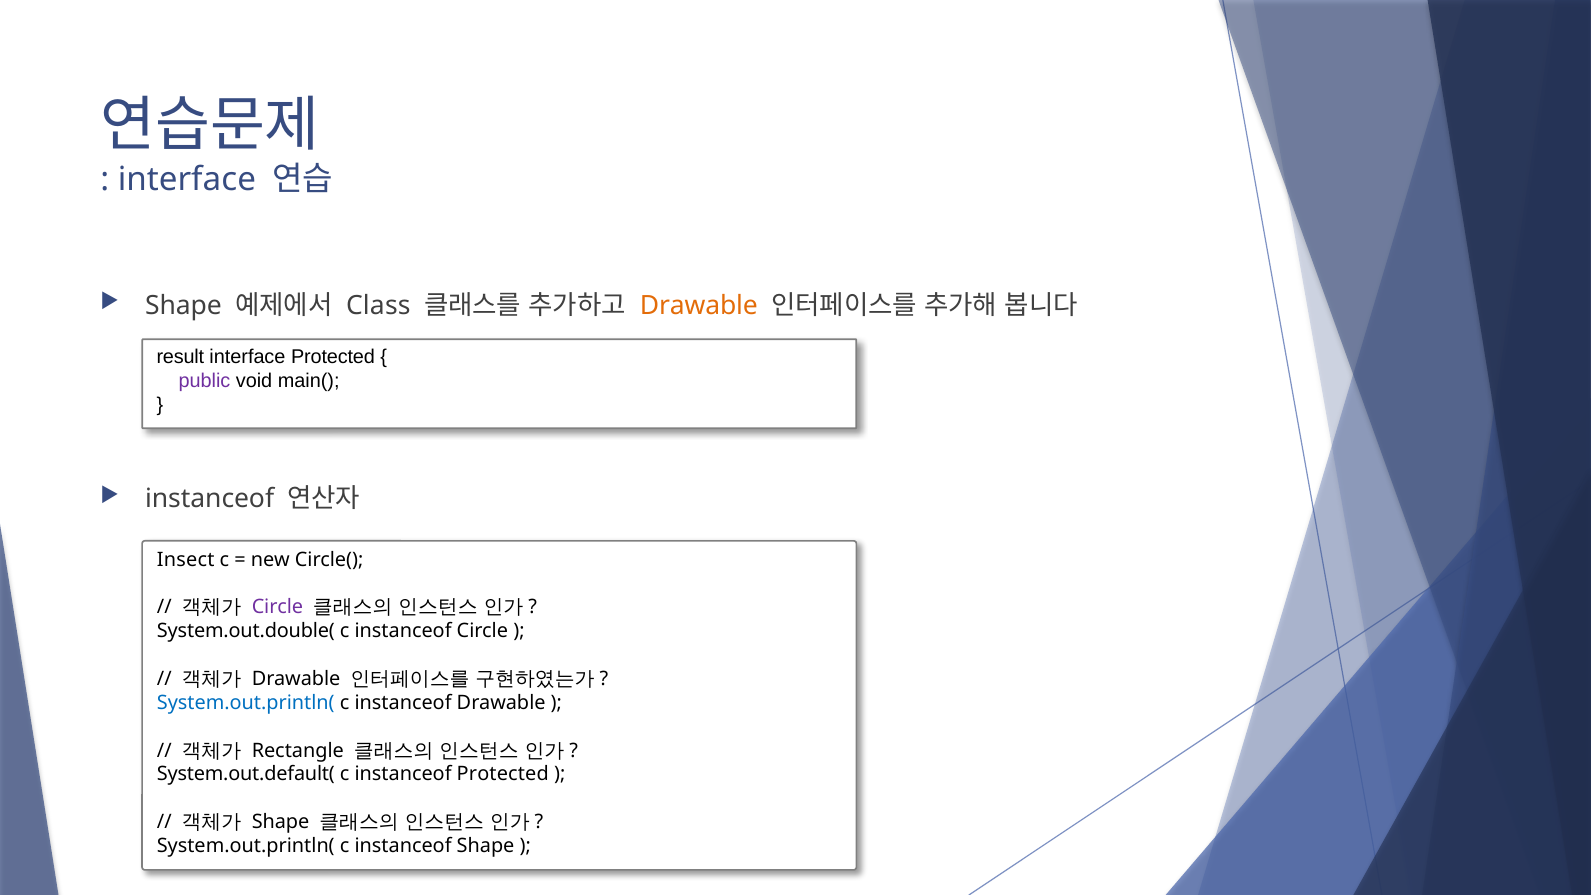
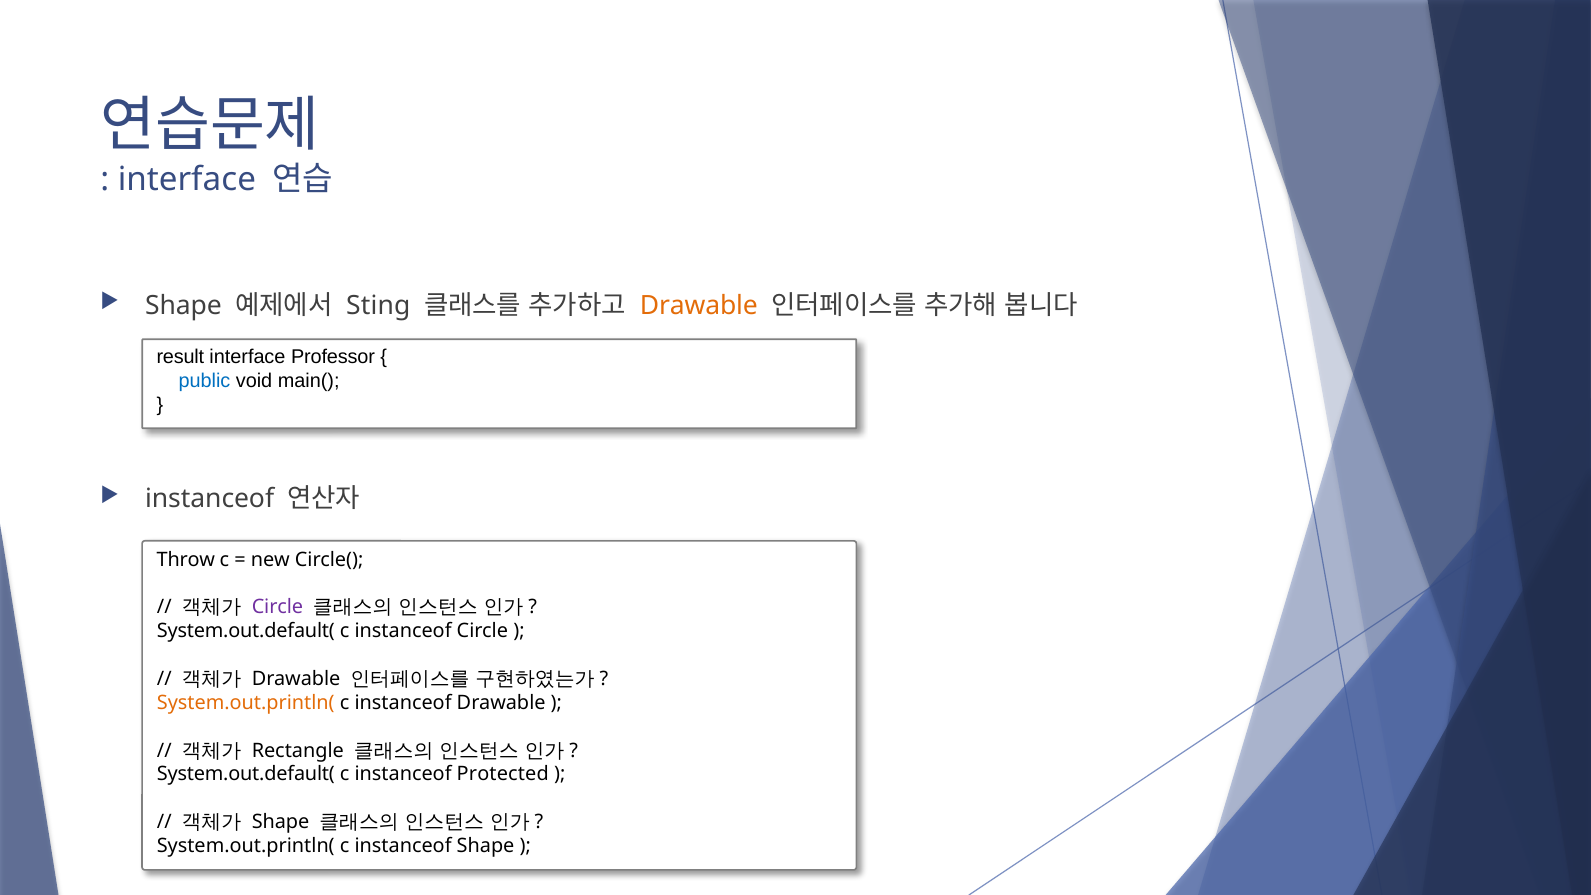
Class: Class -> Sting
interface Protected: Protected -> Professor
public colour: purple -> blue
Insect: Insect -> Throw
System.out.double( at (246, 631): System.out.double( -> System.out.default(
System.out.println( at (246, 703) colour: blue -> orange
